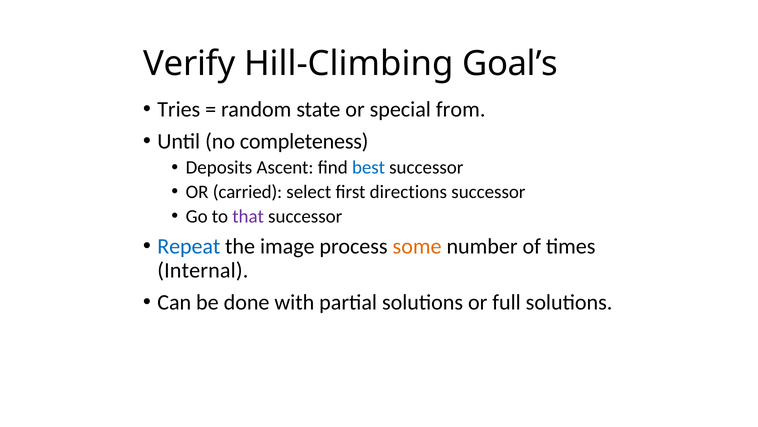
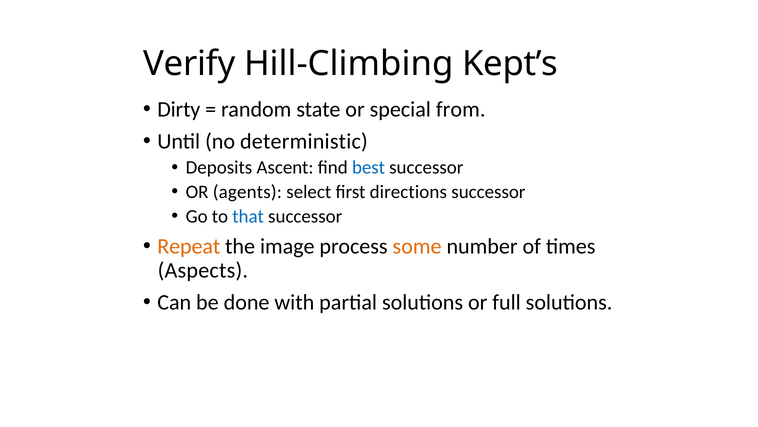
Goal’s: Goal’s -> Kept’s
Tries: Tries -> Dirty
completeness: completeness -> deterministic
carried: carried -> agents
that colour: purple -> blue
Repeat colour: blue -> orange
Internal: Internal -> Aspects
